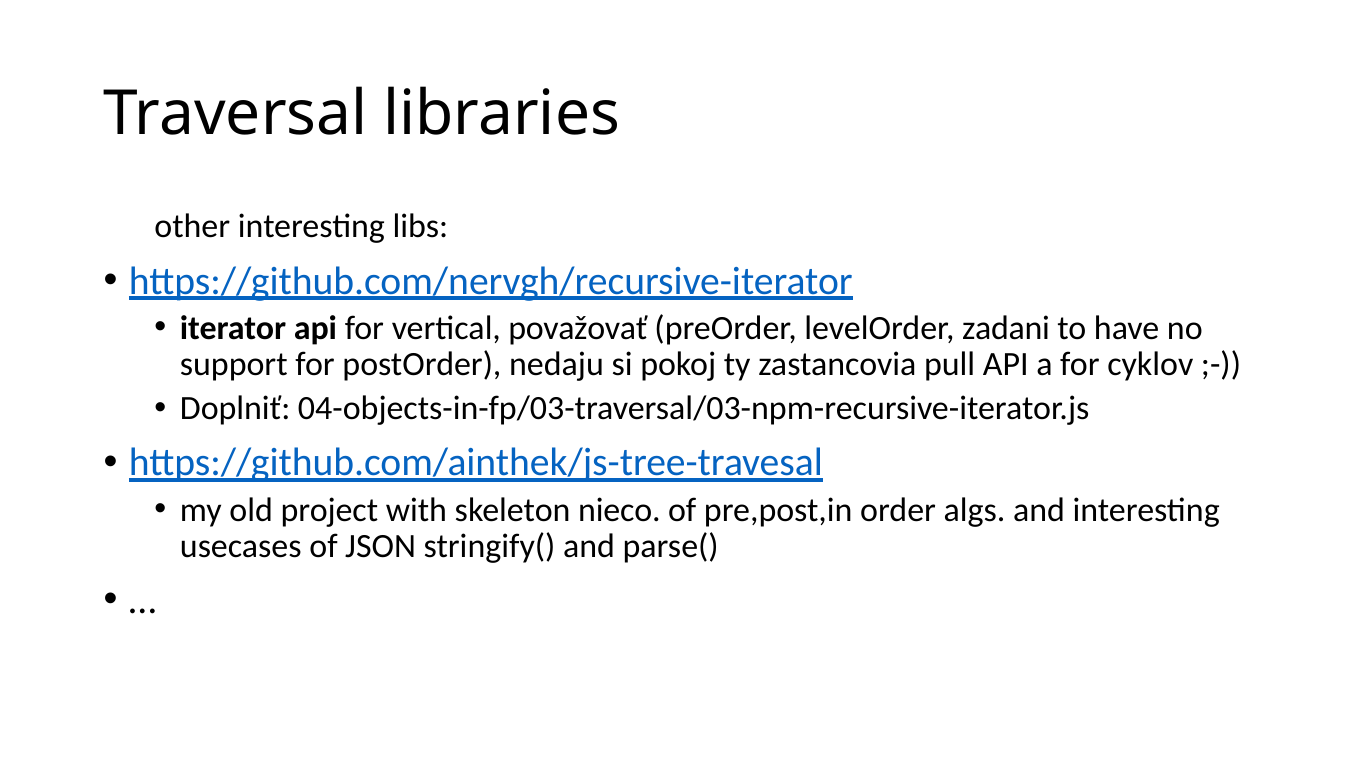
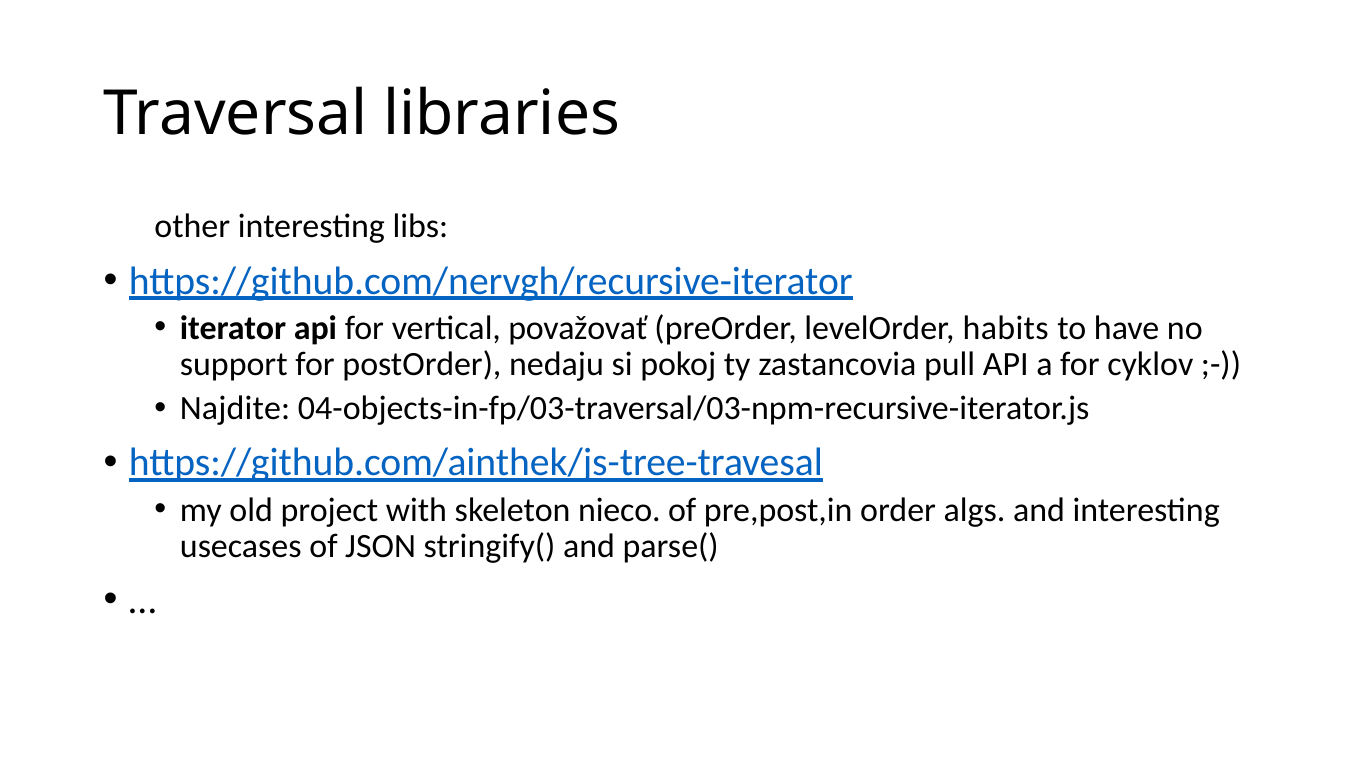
zadani: zadani -> habits
Doplniť: Doplniť -> Najdite
